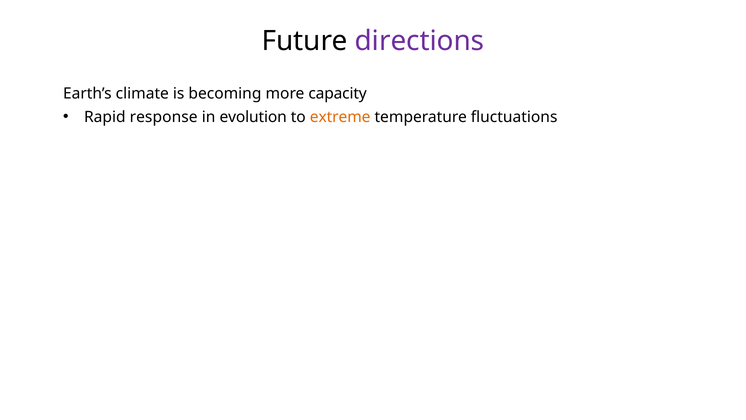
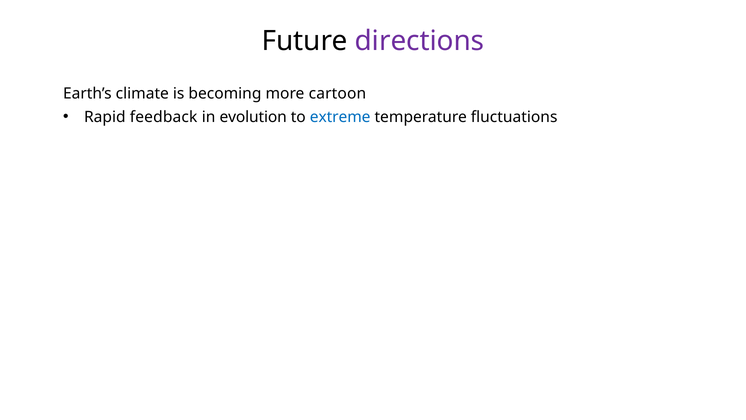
capacity: capacity -> cartoon
response: response -> feedback
extreme colour: orange -> blue
